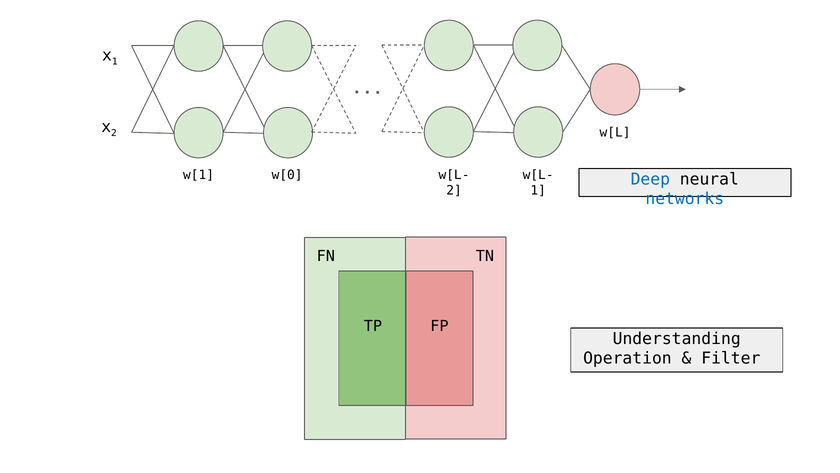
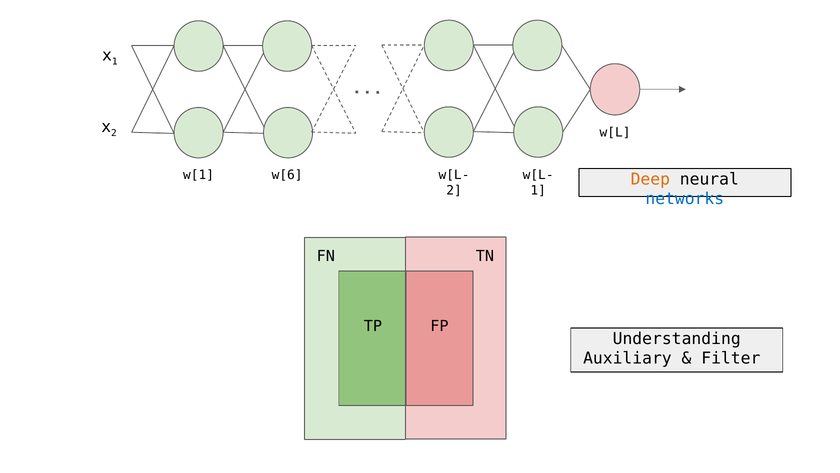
w[0: w[0 -> w[6
Deep colour: blue -> orange
Operation: Operation -> Auxiliary
